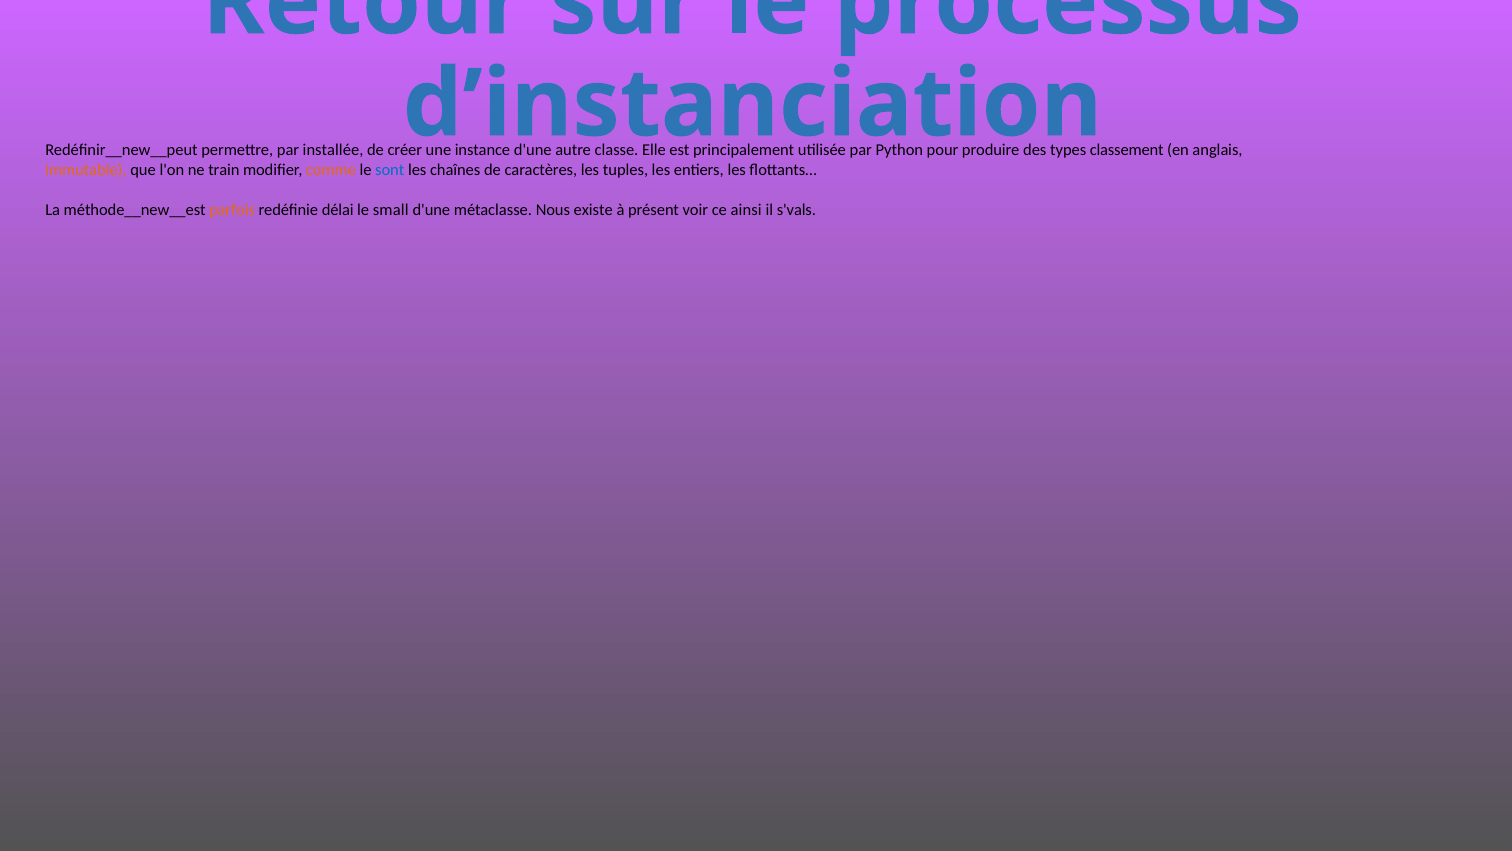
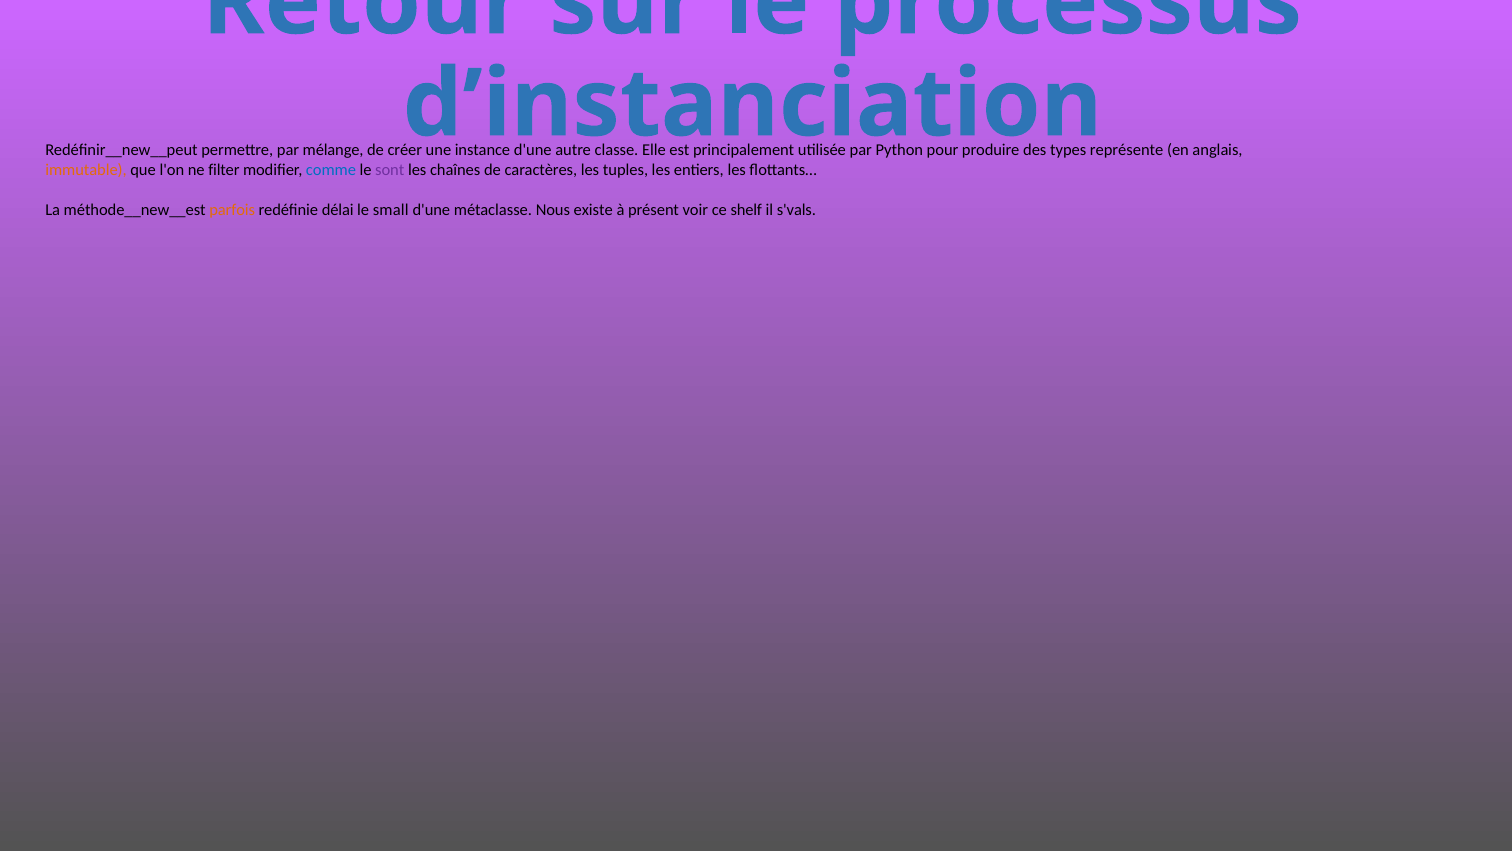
installée: installée -> mélange
classement: classement -> représente
train: train -> filter
comme colour: orange -> blue
sont colour: blue -> purple
ainsi: ainsi -> shelf
